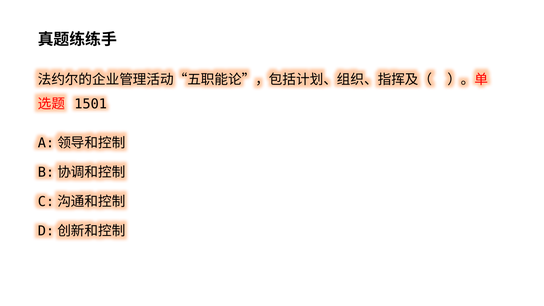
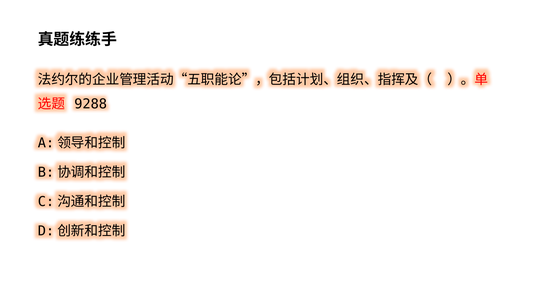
1501: 1501 -> 9288
